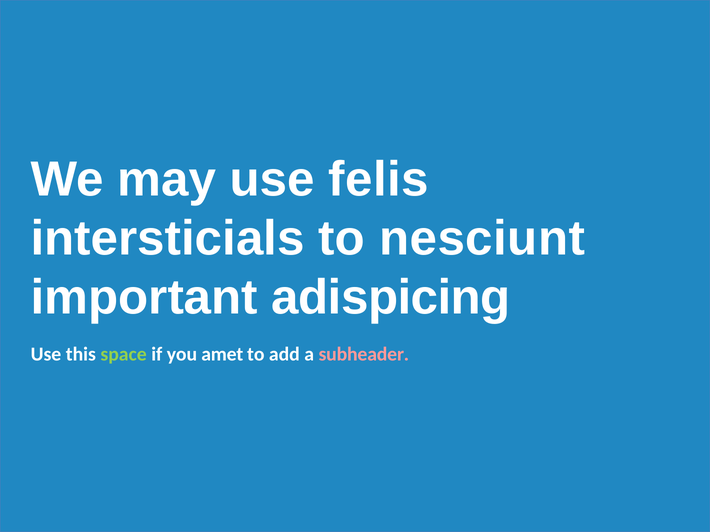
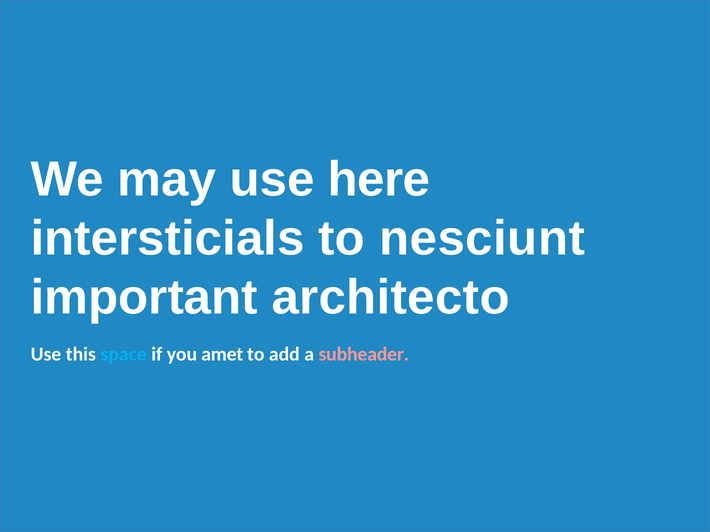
felis: felis -> here
adispicing: adispicing -> architecto
space colour: light green -> light blue
